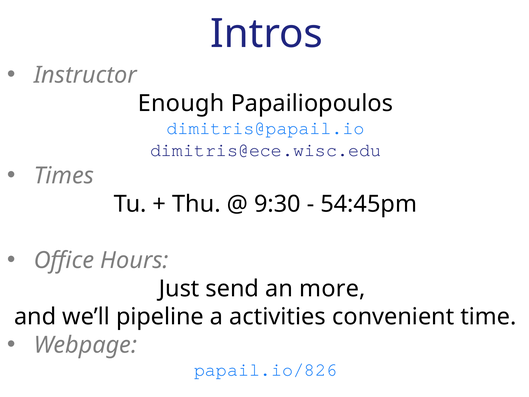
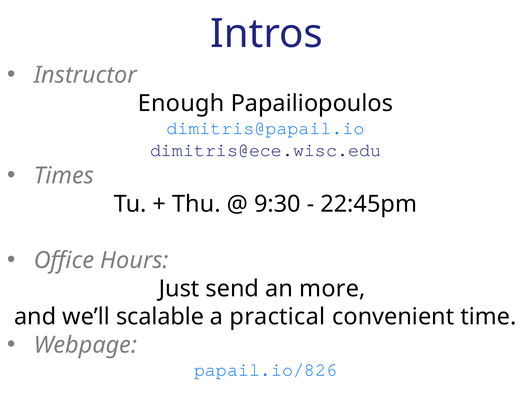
54:45pm: 54:45pm -> 22:45pm
pipeline: pipeline -> scalable
activities: activities -> practical
